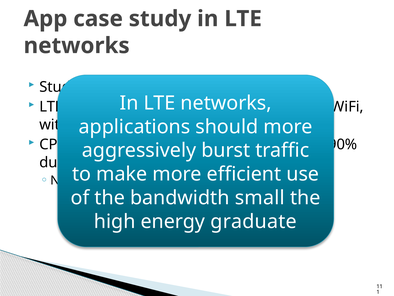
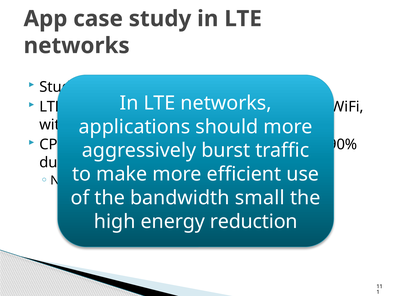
graduate: graduate -> reduction
